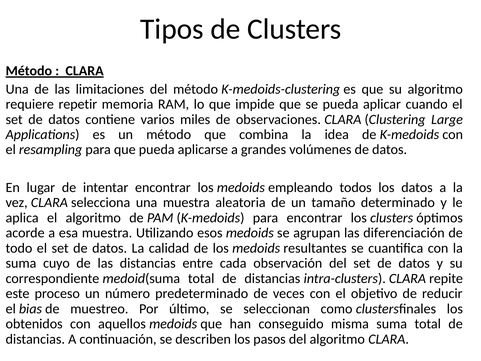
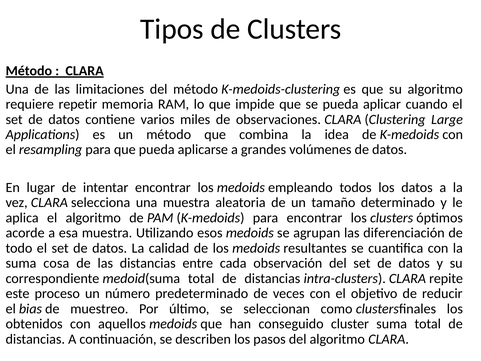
cuyo: cuyo -> cosa
misma: misma -> cluster
